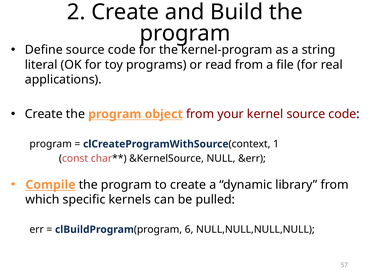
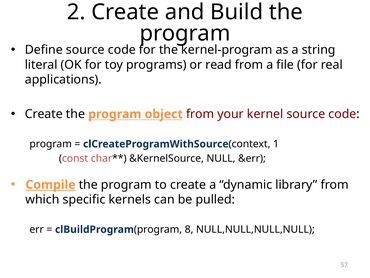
6: 6 -> 8
